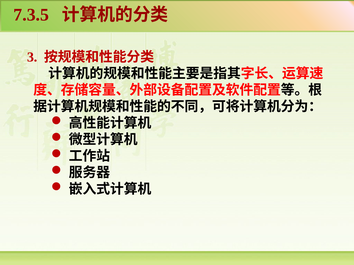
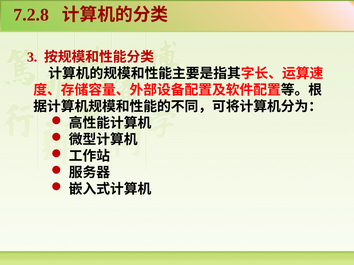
7.3.5: 7.3.5 -> 7.2.8
